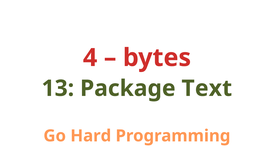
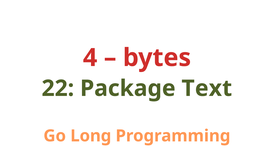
13: 13 -> 22
Hard: Hard -> Long
